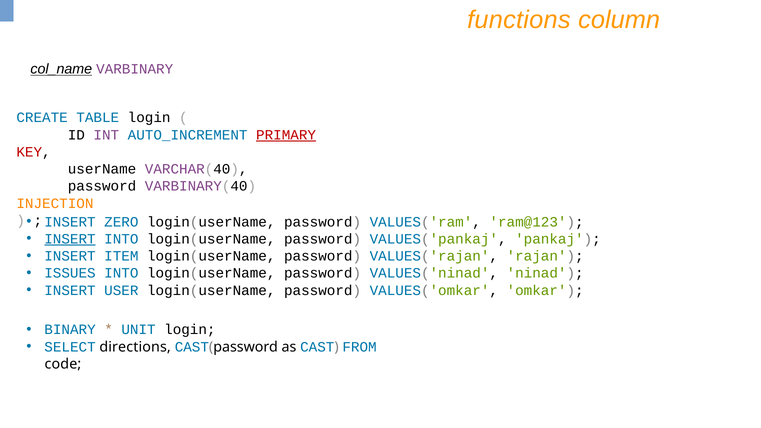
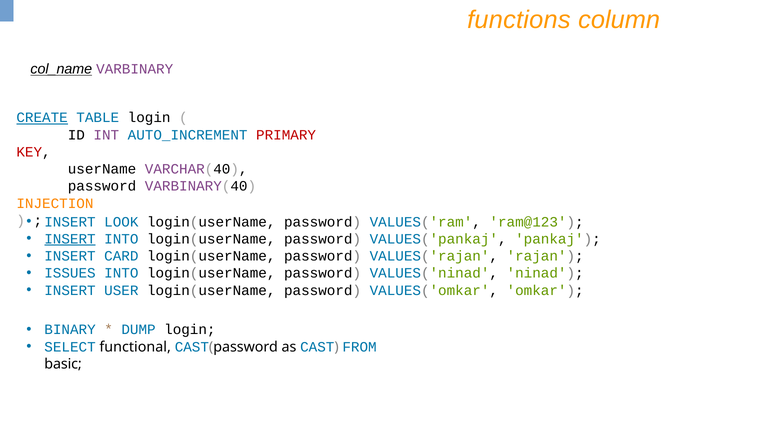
CREATE underline: none -> present
PRIMARY underline: present -> none
ZERO: ZERO -> LOOK
ITEM: ITEM -> CARD
UNIT: UNIT -> DUMP
directions: directions -> functional
code: code -> basic
